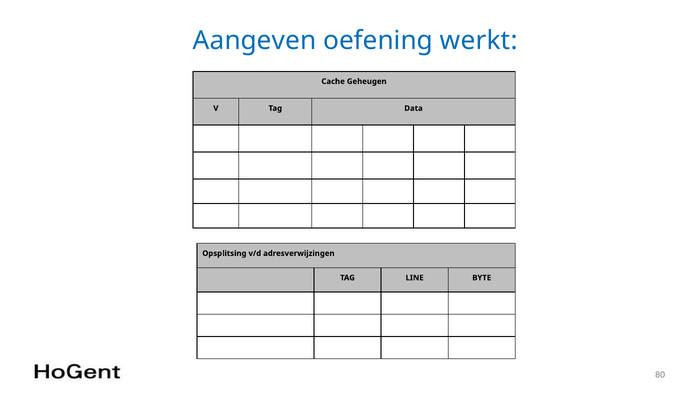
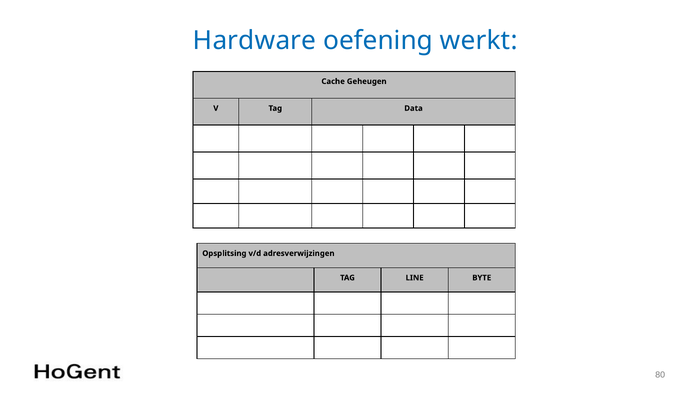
Aangeven: Aangeven -> Hardware
